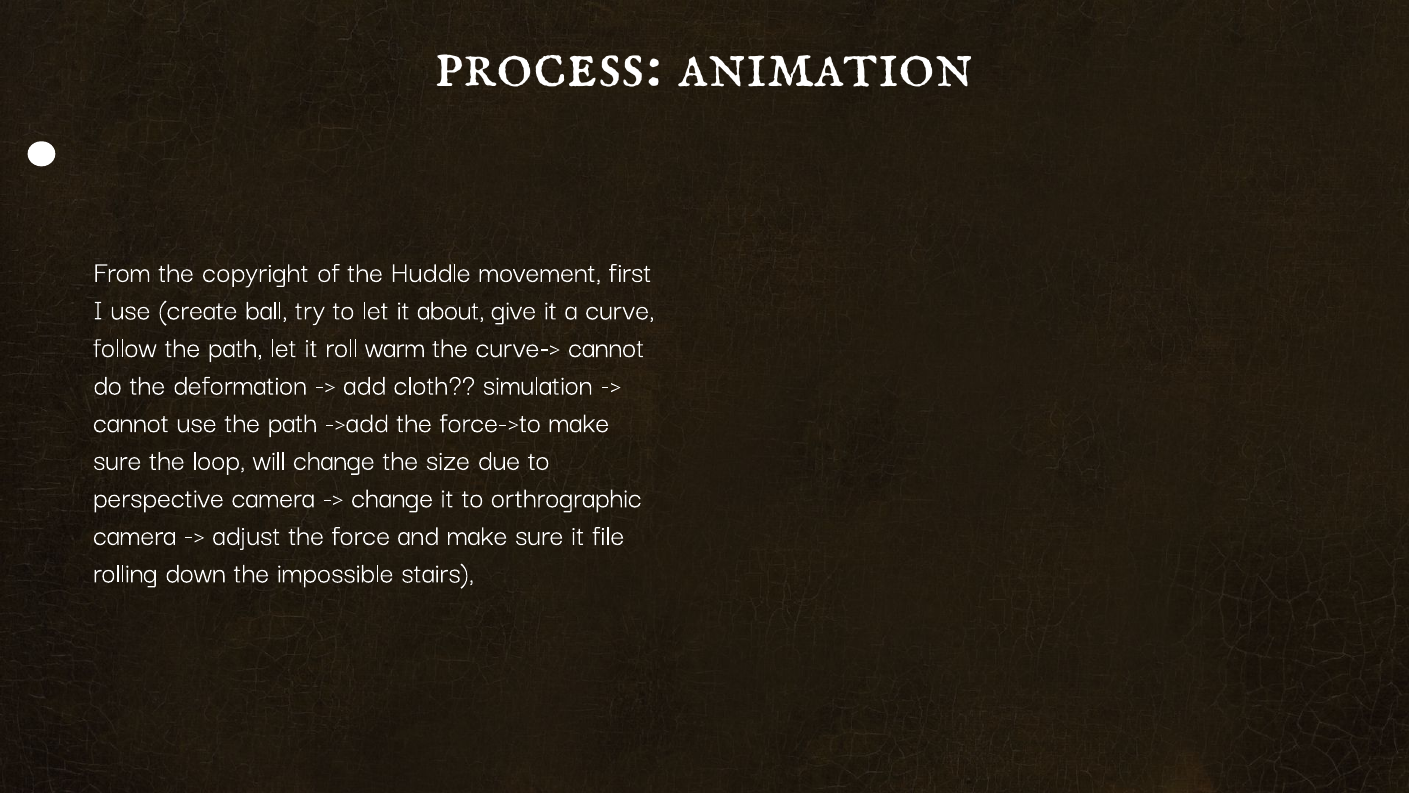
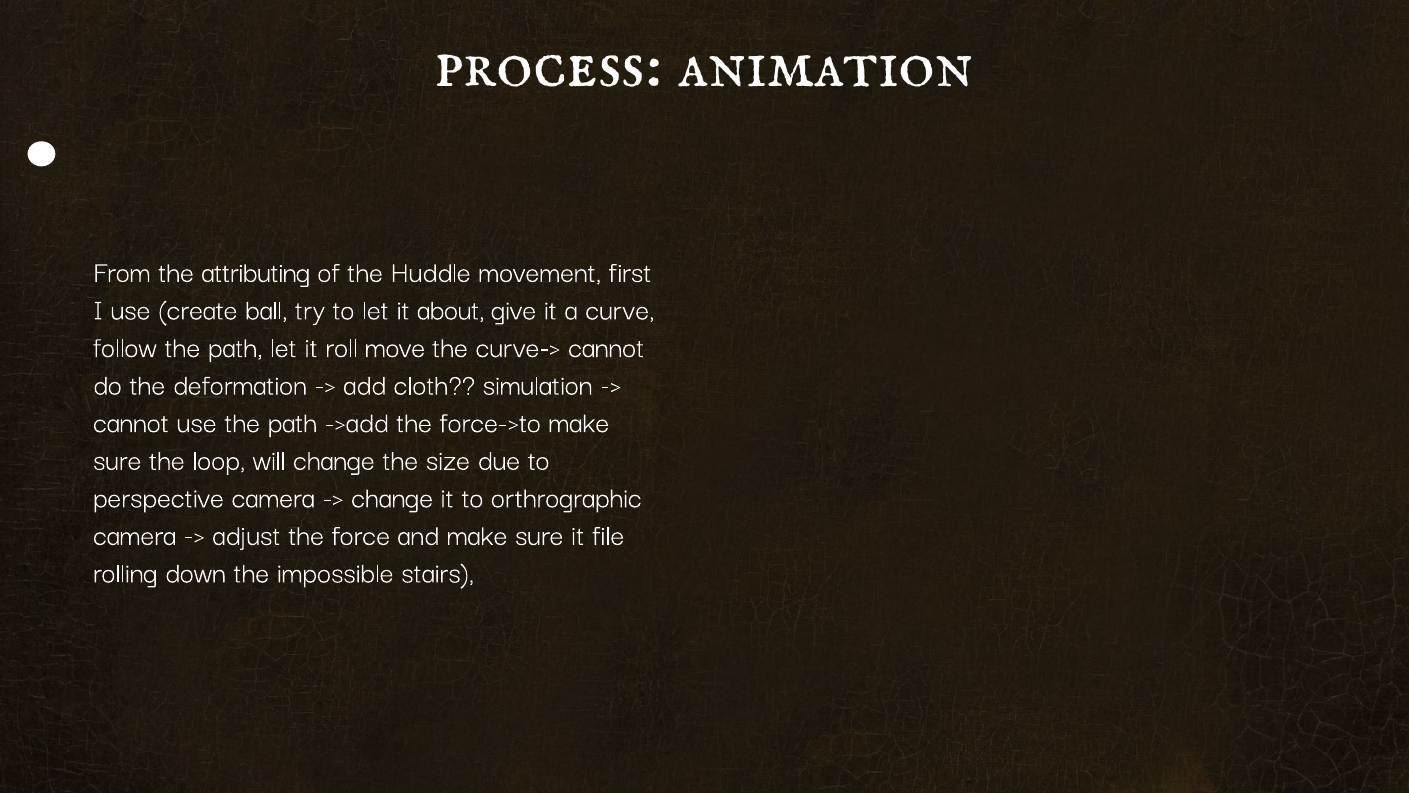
copyright: copyright -> attributing
warm: warm -> move
